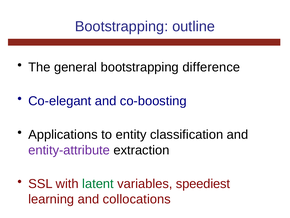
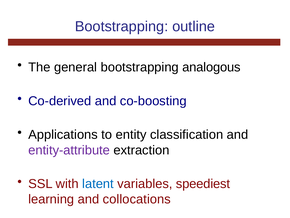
difference: difference -> analogous
Co-elegant: Co-elegant -> Co-derived
latent colour: green -> blue
